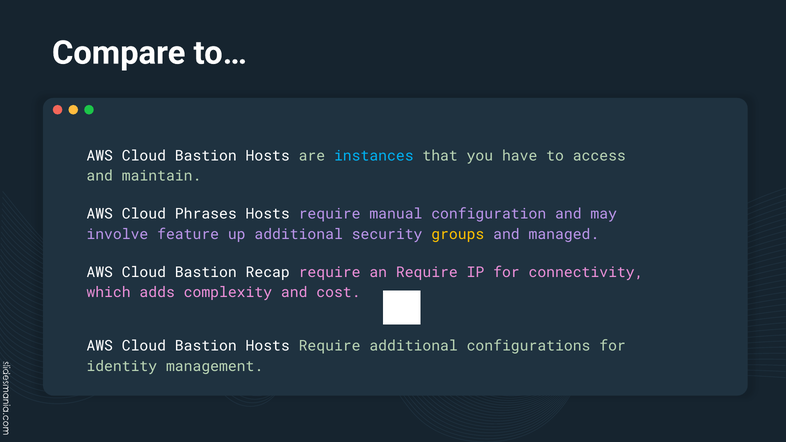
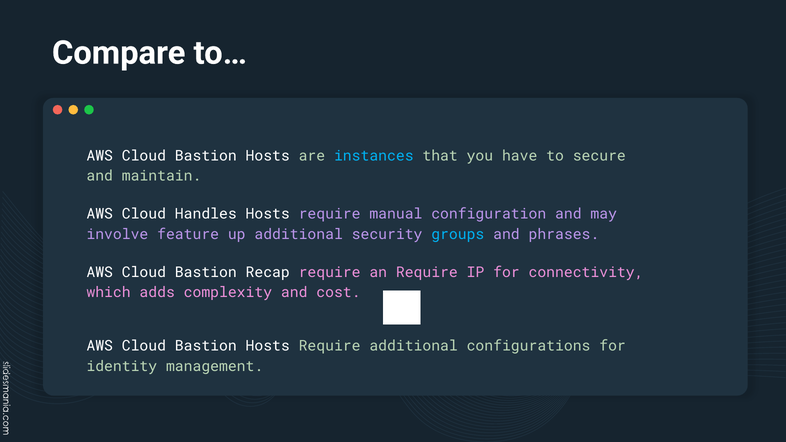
access: access -> secure
Phrases: Phrases -> Handles
groups colour: yellow -> light blue
managed: managed -> phrases
